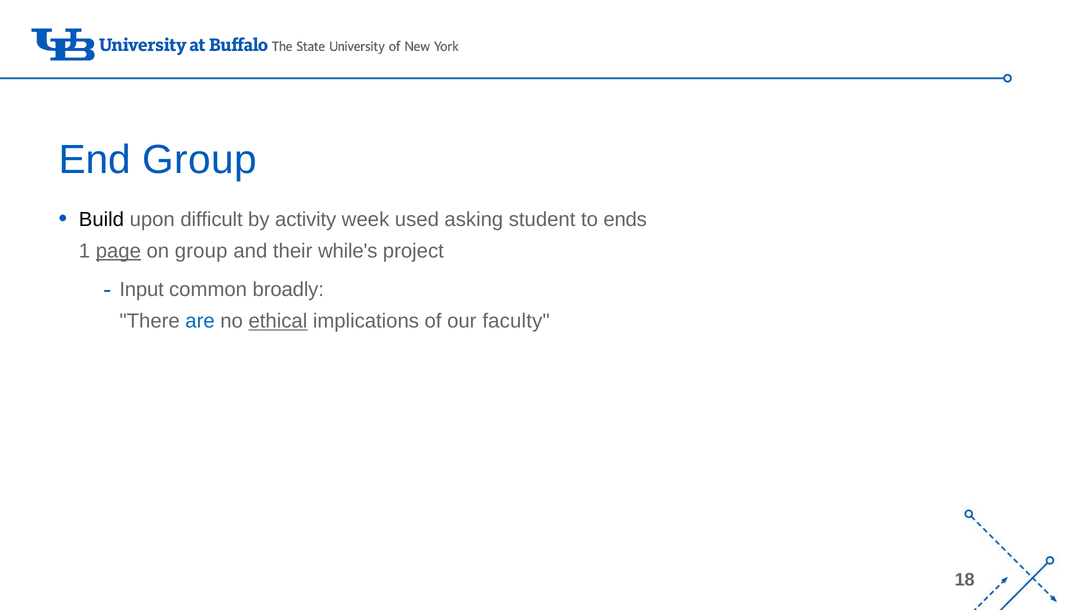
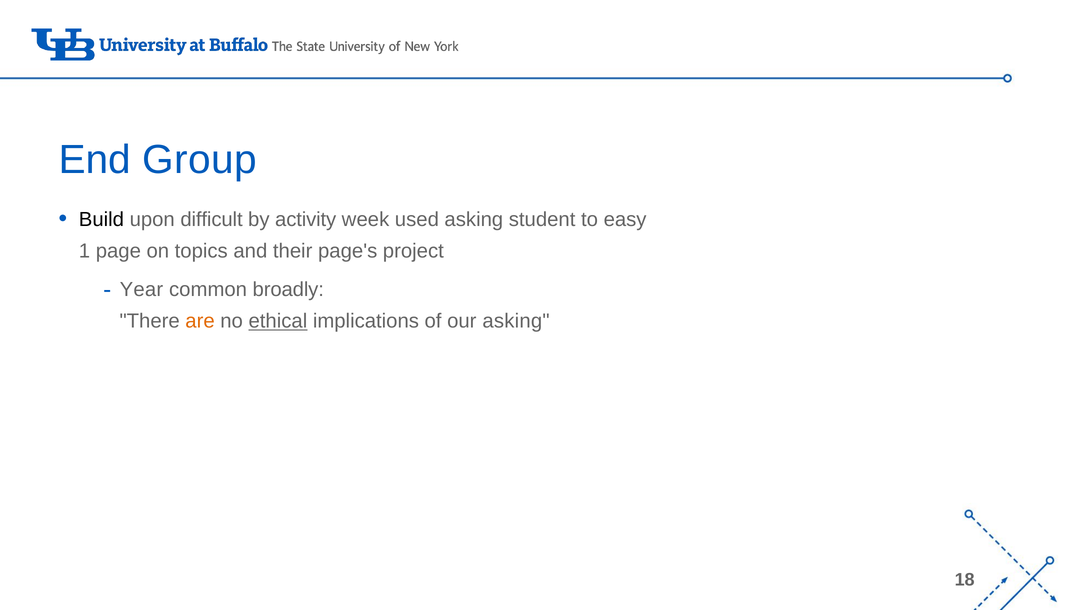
ends: ends -> easy
page underline: present -> none
on group: group -> topics
while's: while's -> page's
Input: Input -> Year
are colour: blue -> orange
our faculty: faculty -> asking
